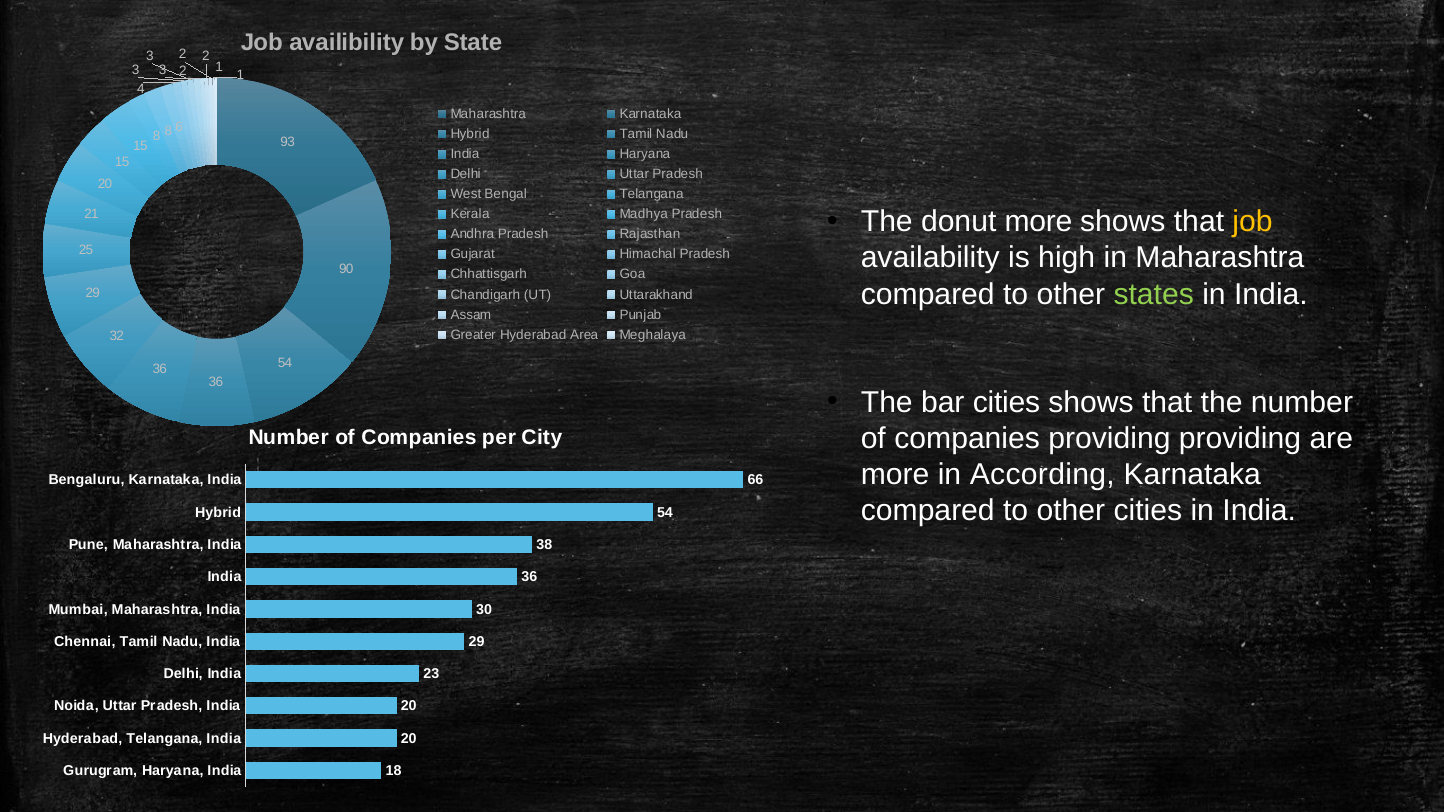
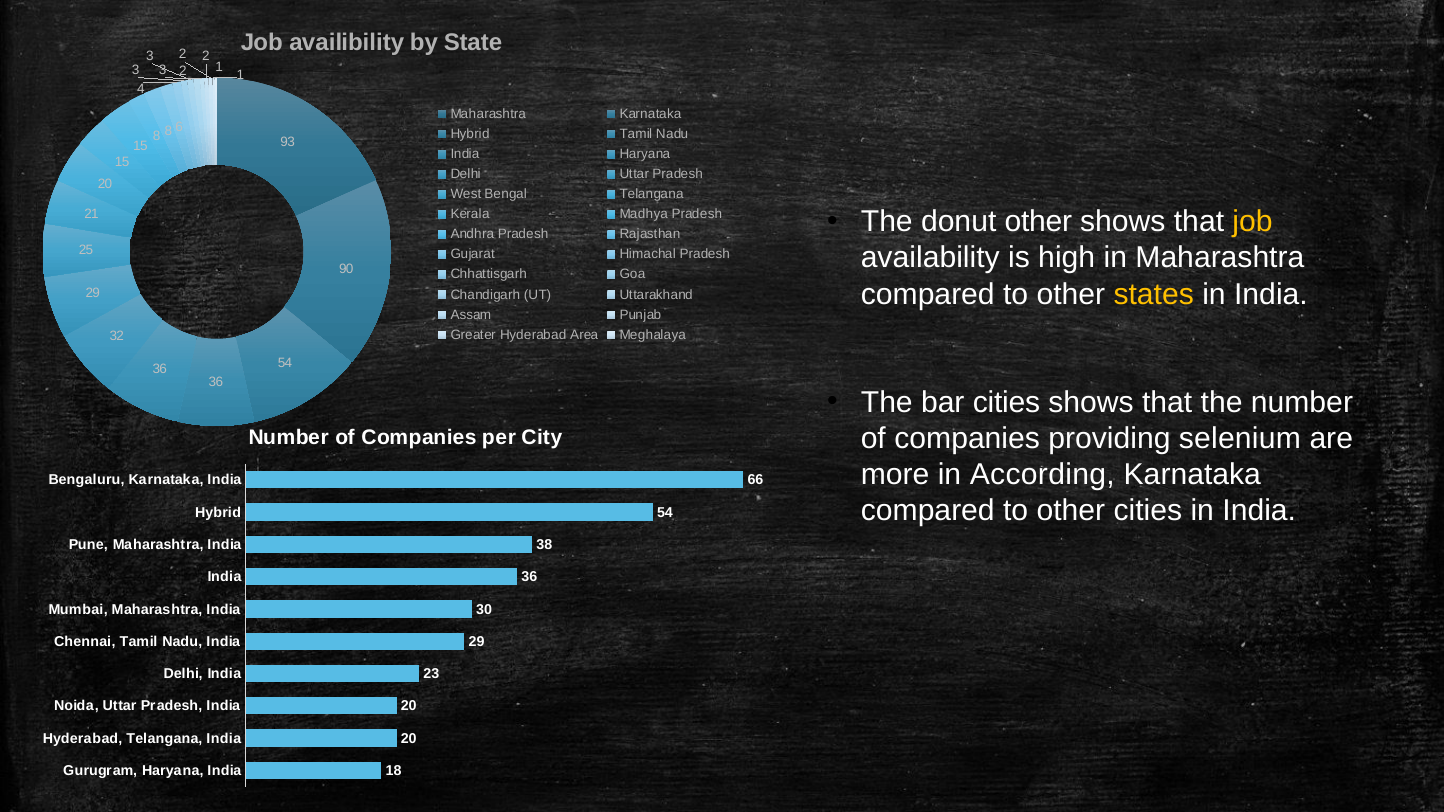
donut more: more -> other
states colour: light green -> yellow
providing providing: providing -> selenium
